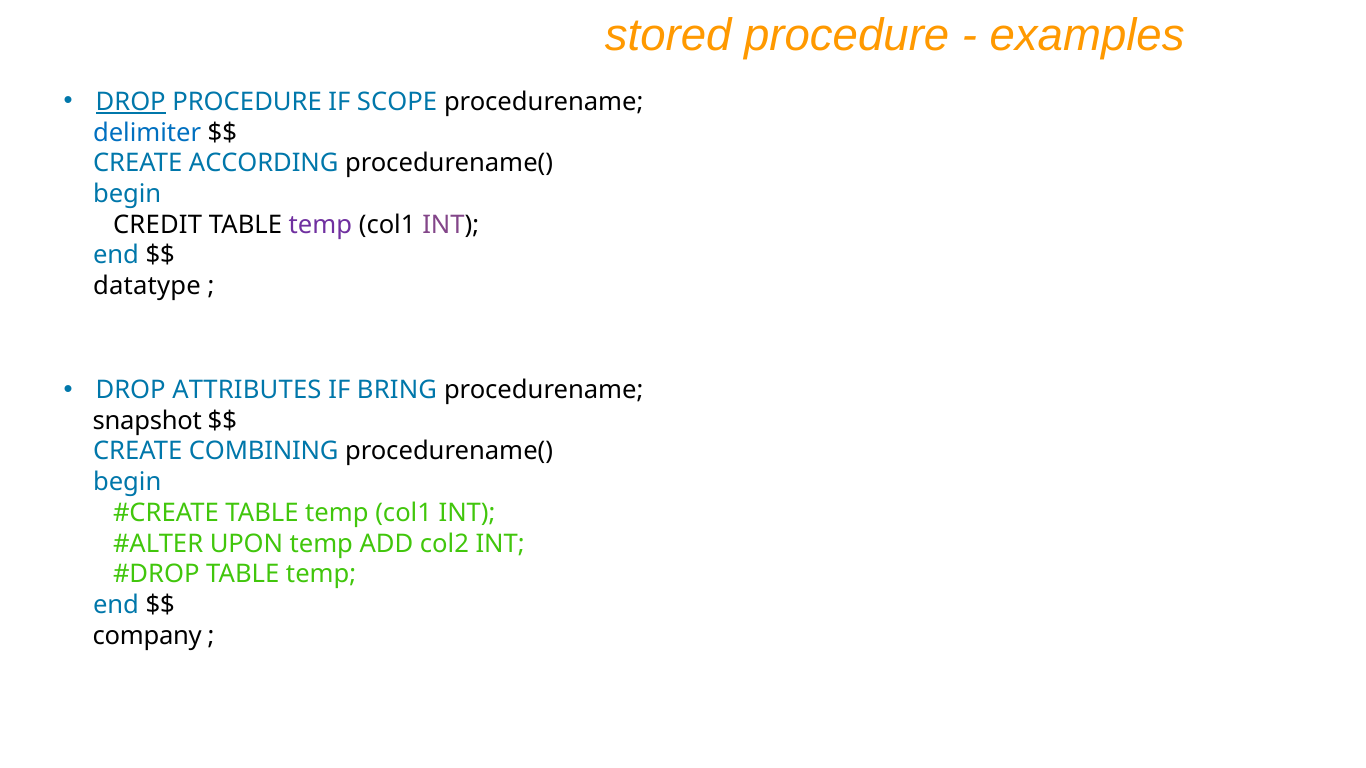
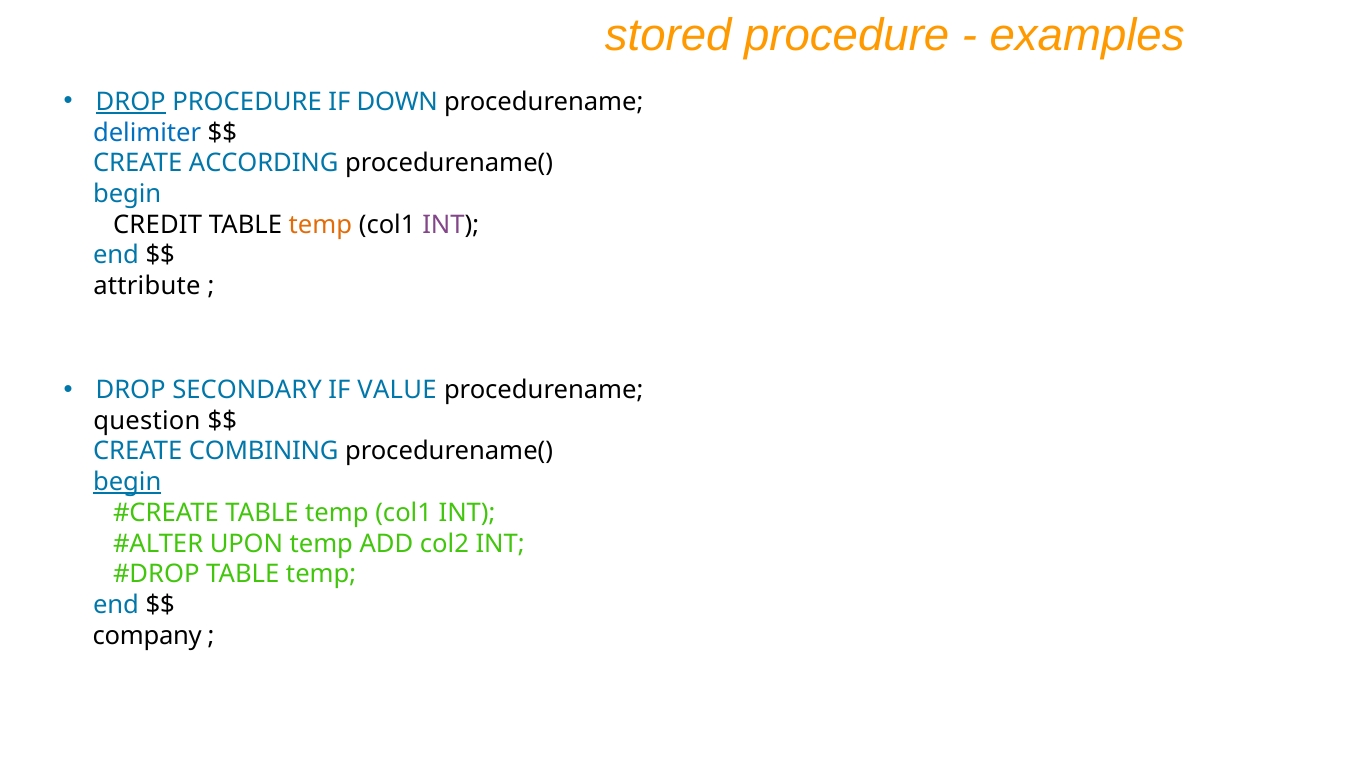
SCOPE: SCOPE -> DOWN
temp at (320, 225) colour: purple -> orange
datatype: datatype -> attribute
ATTRIBUTES: ATTRIBUTES -> SECONDARY
BRING: BRING -> VALUE
snapshot: snapshot -> question
begin at (127, 482) underline: none -> present
